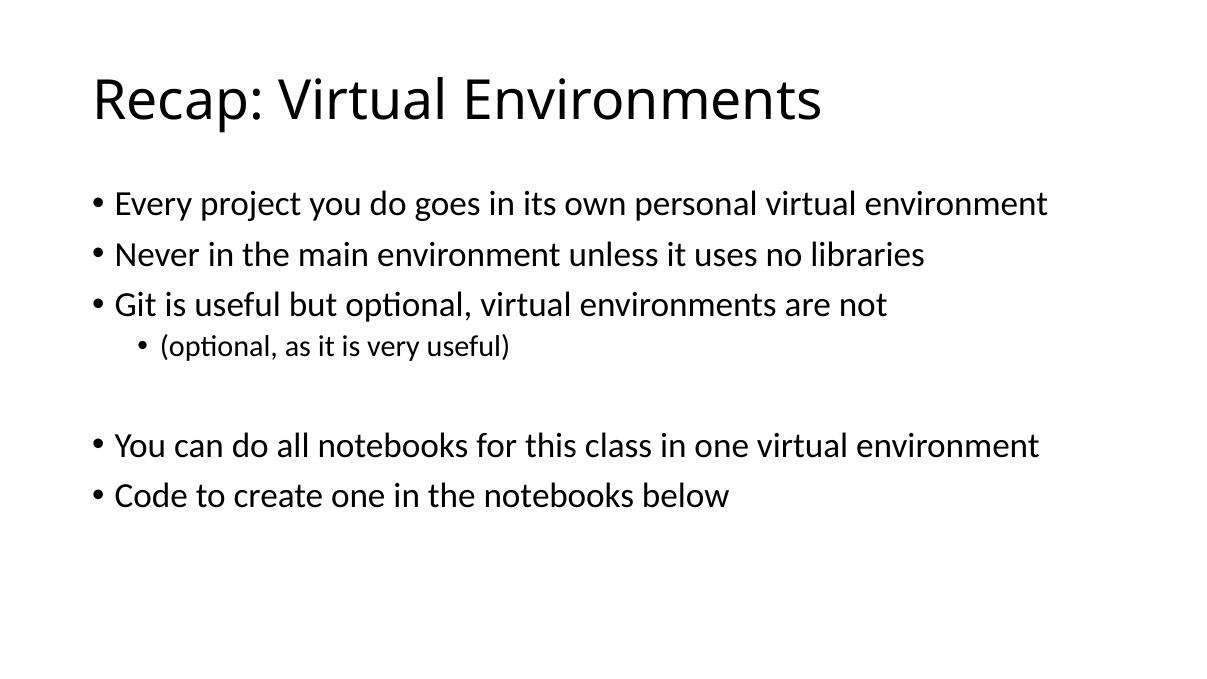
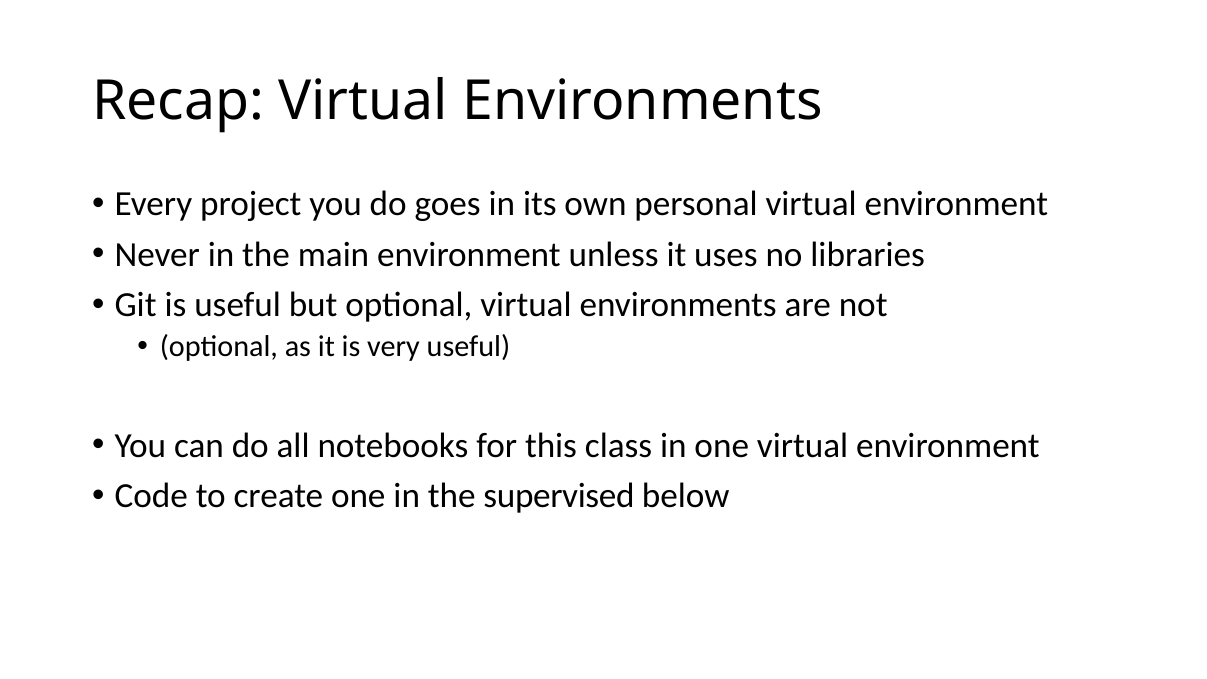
the notebooks: notebooks -> supervised
